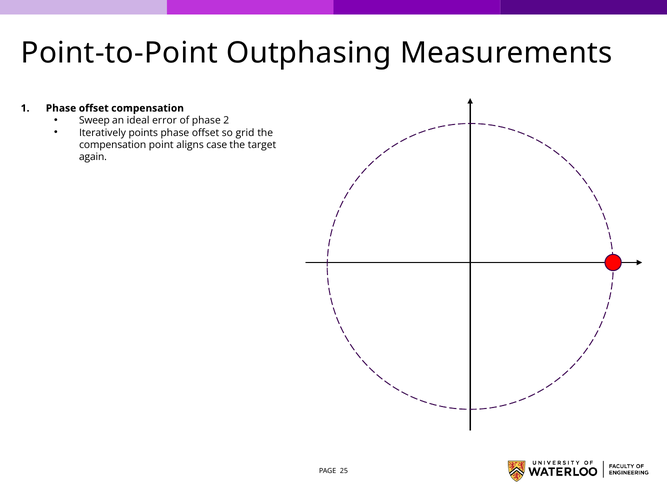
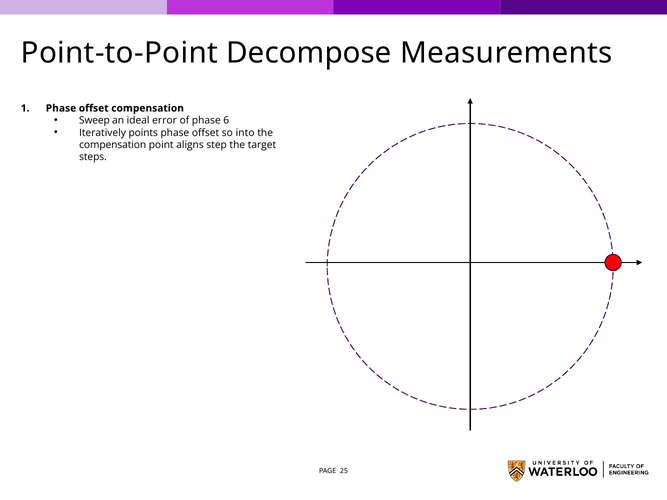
Outphasing: Outphasing -> Decompose
2: 2 -> 6
grid: grid -> into
case: case -> step
again: again -> steps
